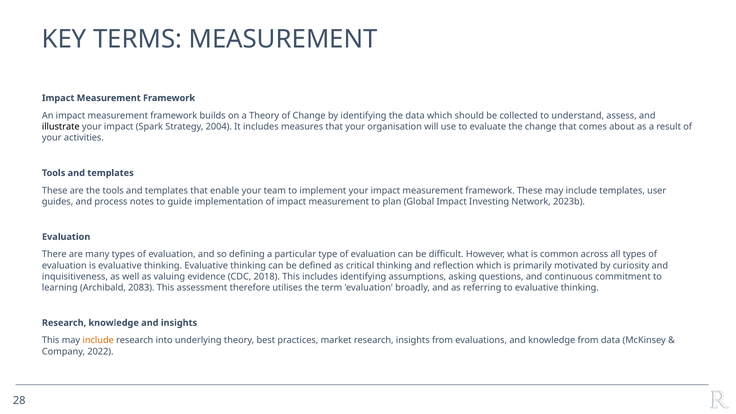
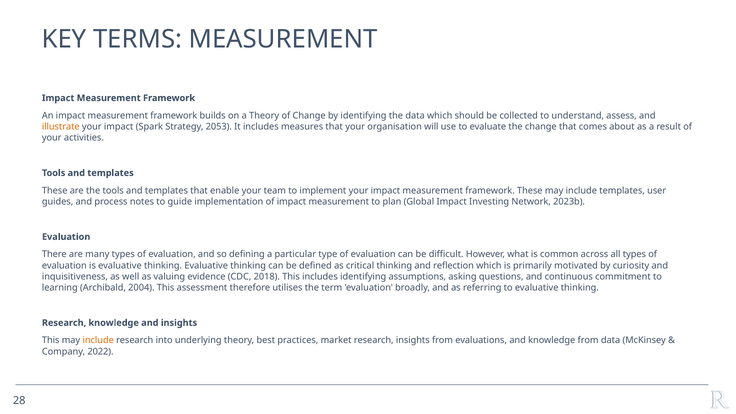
illustrate colour: black -> orange
2004: 2004 -> 2053
2083: 2083 -> 2004
